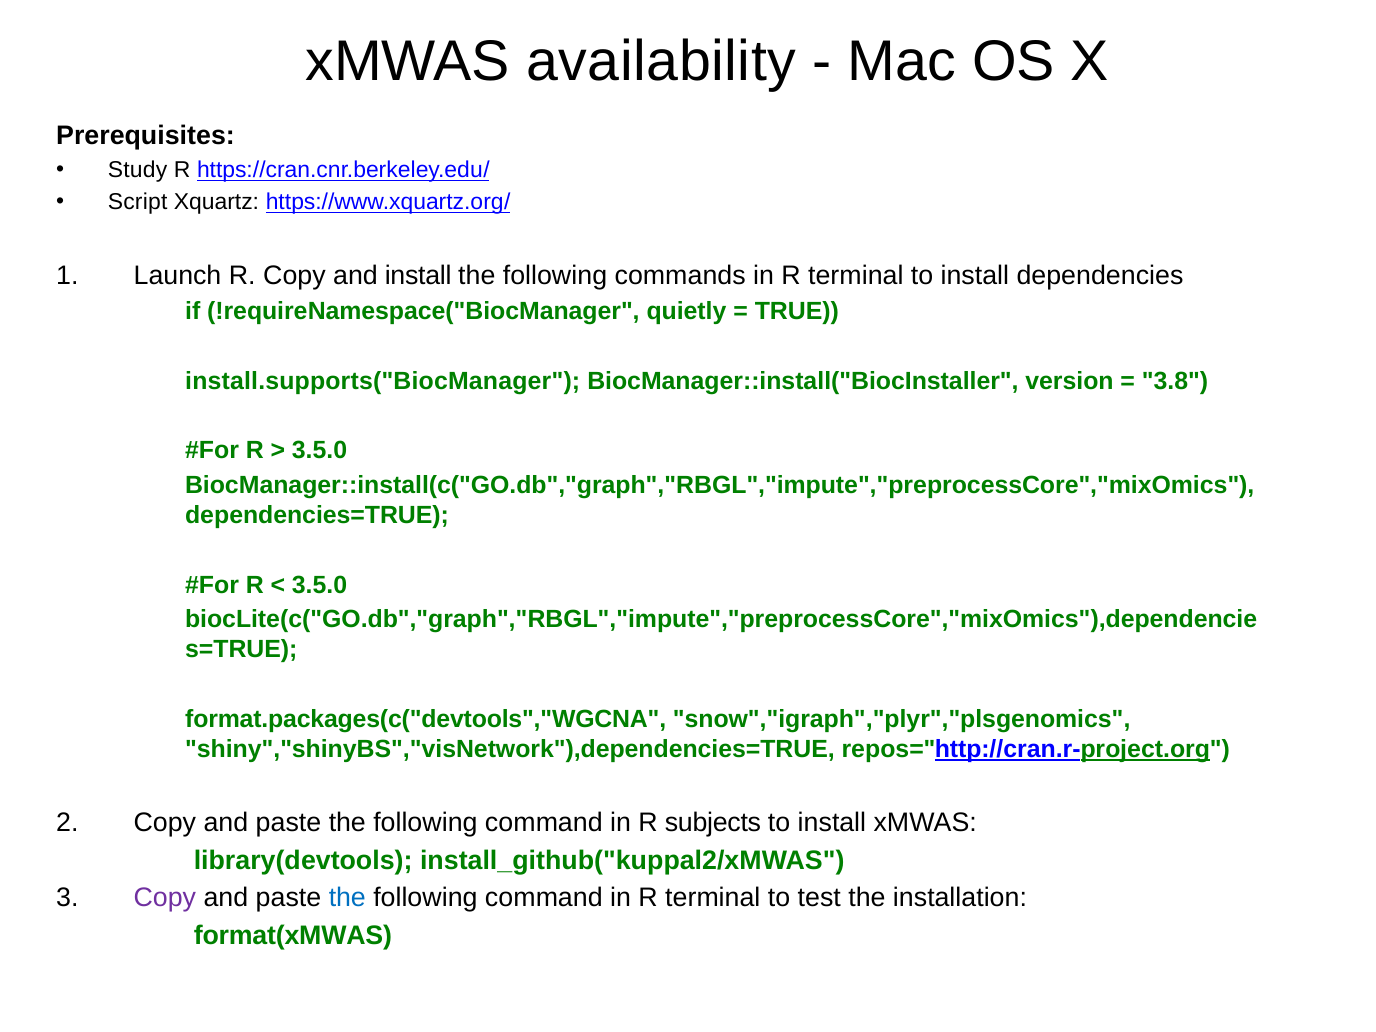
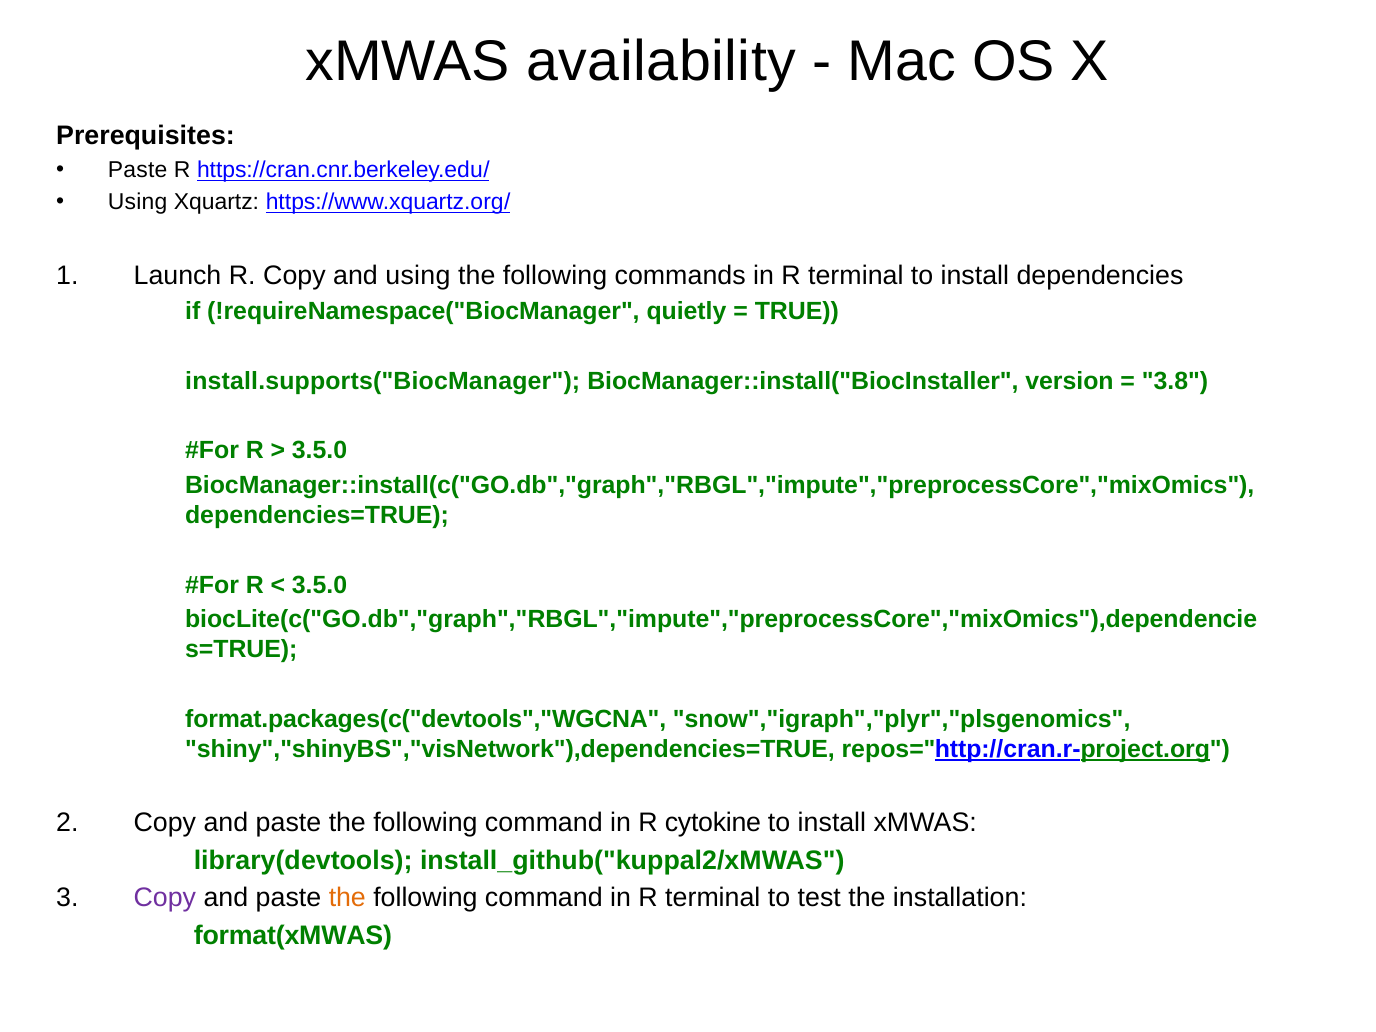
Study at (138, 170): Study -> Paste
Script at (138, 202): Script -> Using
and install: install -> using
subjects: subjects -> cytokine
the at (347, 898) colour: blue -> orange
